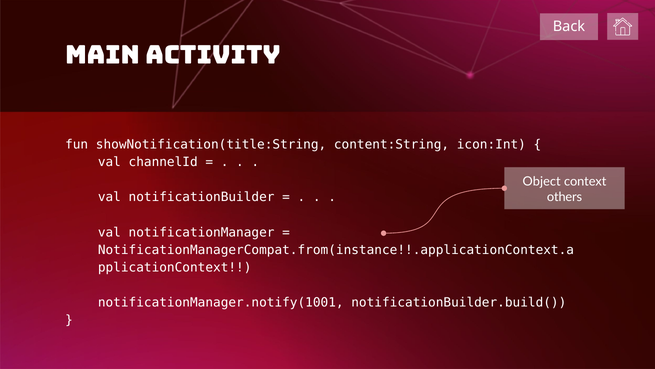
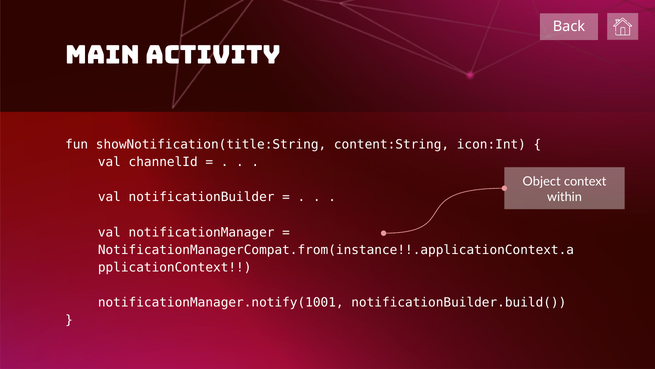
others: others -> within
